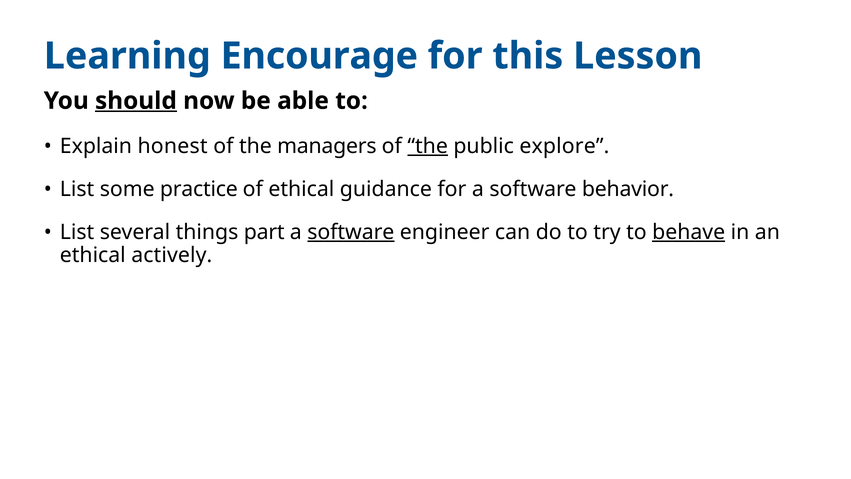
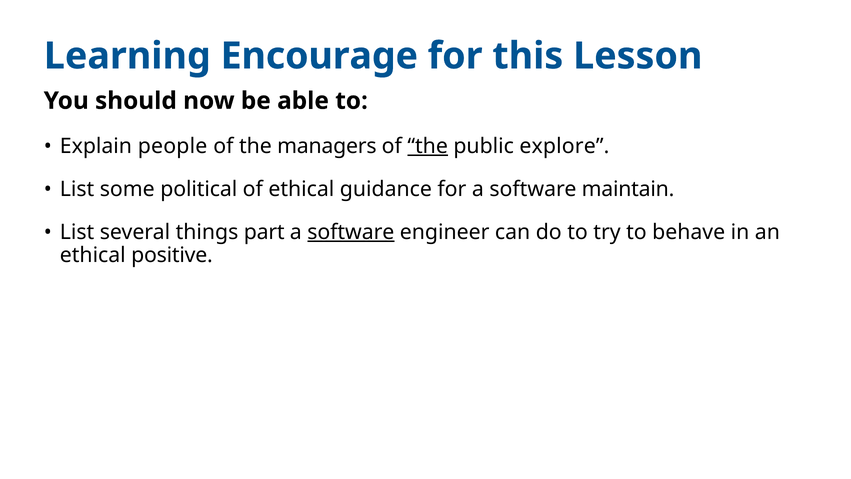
should underline: present -> none
honest: honest -> people
practice: practice -> political
behavior: behavior -> maintain
behave underline: present -> none
actively: actively -> positive
